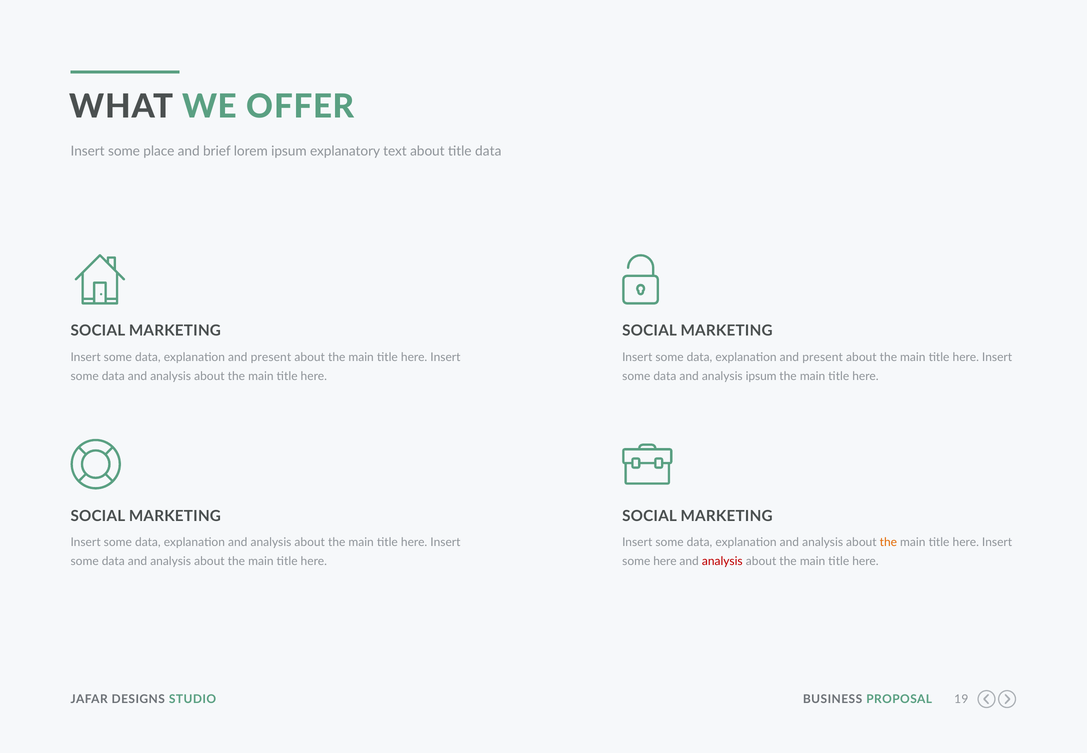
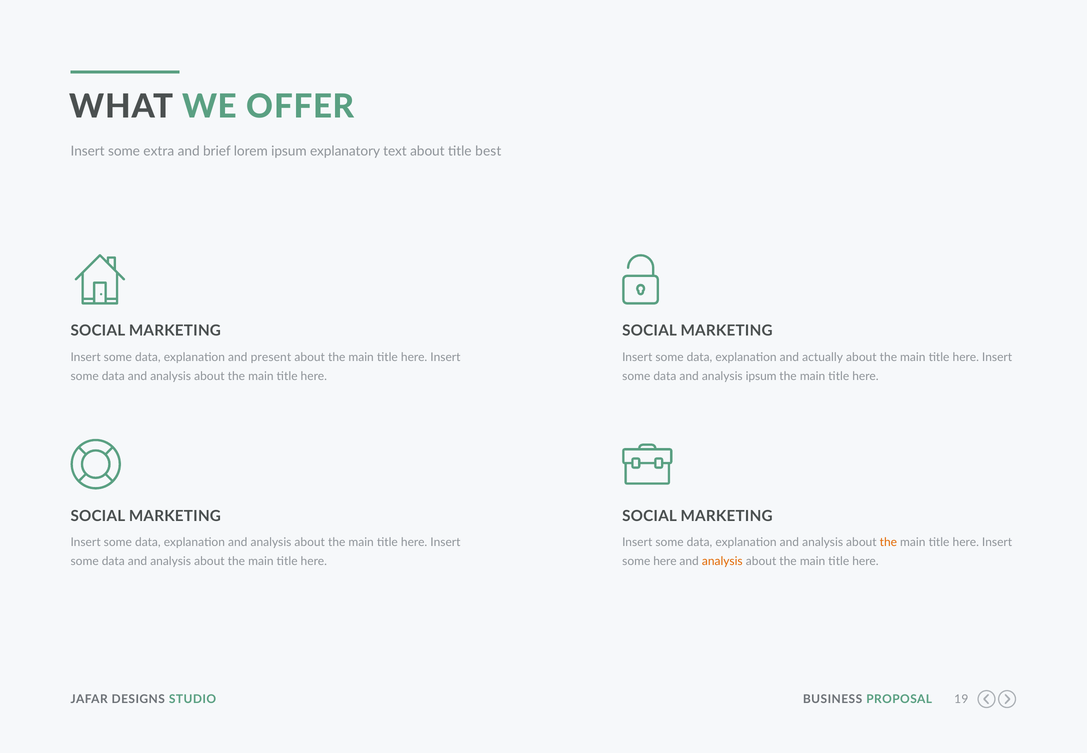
place: place -> extra
title data: data -> best
present at (823, 357): present -> actually
analysis at (722, 561) colour: red -> orange
